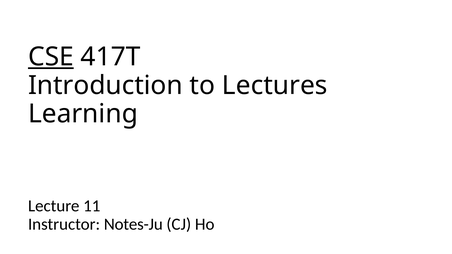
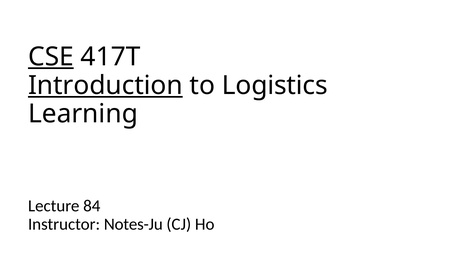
Introduction underline: none -> present
Lectures: Lectures -> Logistics
11: 11 -> 84
